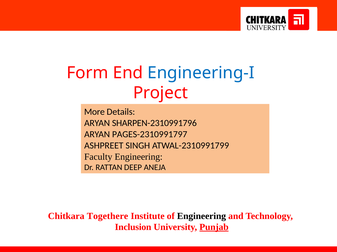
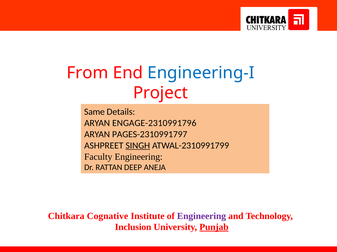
Form: Form -> From
More: More -> Same
SHARPEN-2310991796: SHARPEN-2310991796 -> ENGAGE-2310991796
SINGH underline: none -> present
Togethere: Togethere -> Cognative
Engineering at (201, 217) colour: black -> purple
